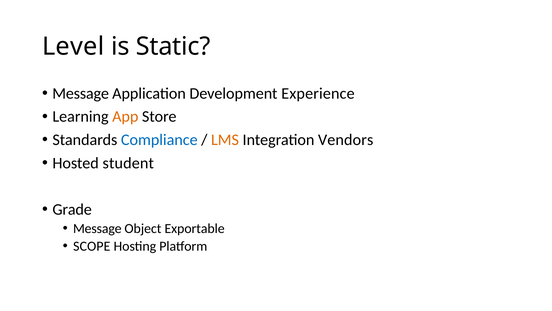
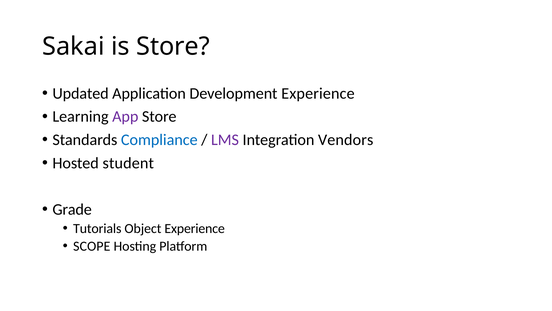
Level: Level -> Sakai
is Static: Static -> Store
Message at (81, 93): Message -> Updated
App colour: orange -> purple
LMS colour: orange -> purple
Message at (97, 228): Message -> Tutorials
Object Exportable: Exportable -> Experience
